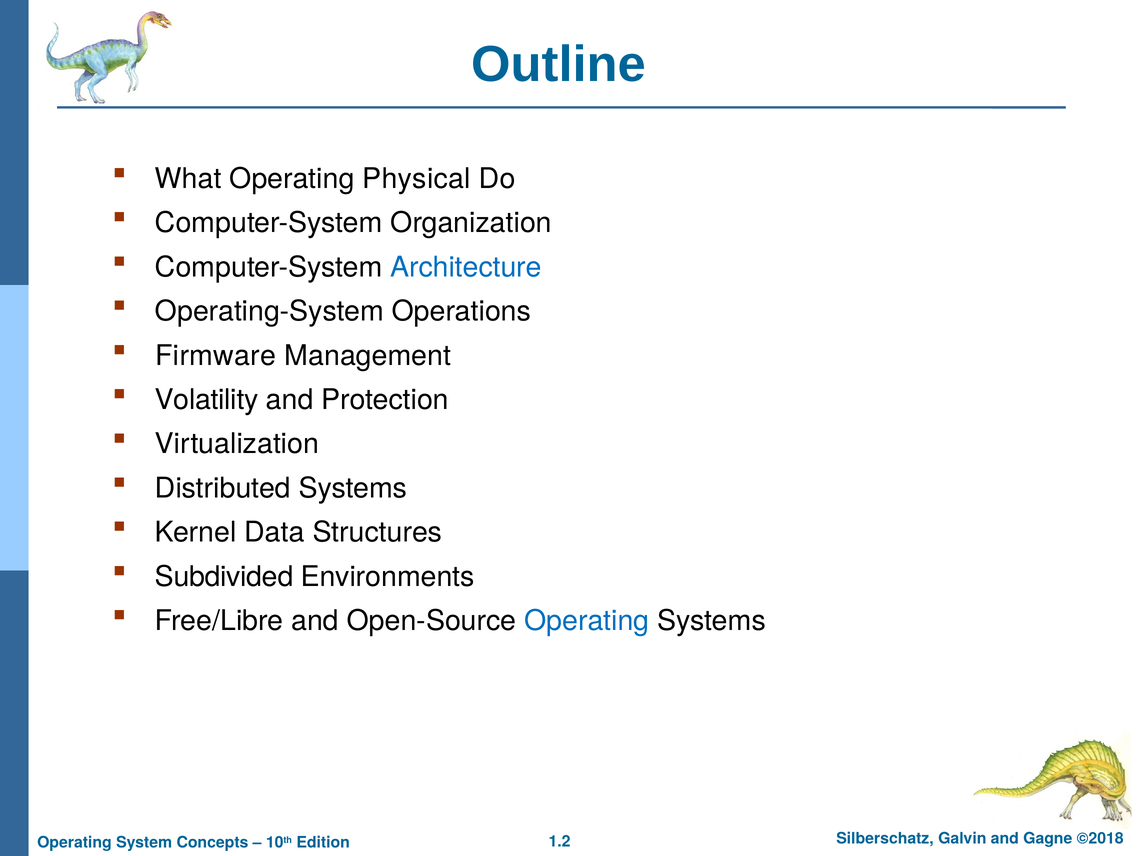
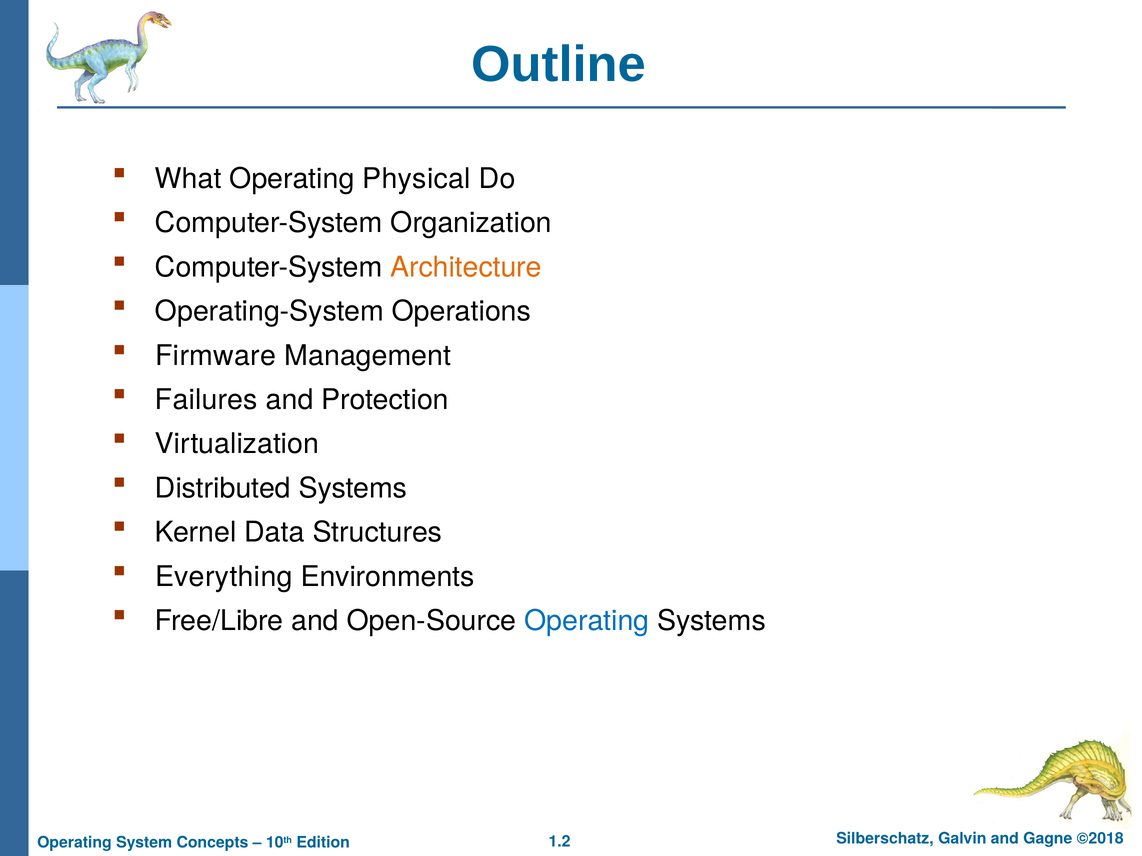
Architecture colour: blue -> orange
Volatility: Volatility -> Failures
Subdivided: Subdivided -> Everything
